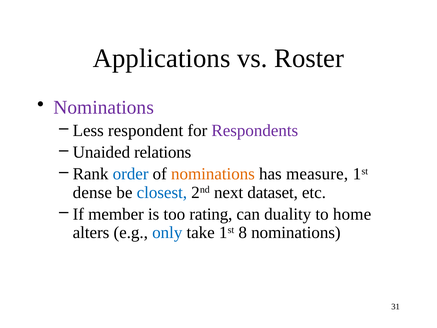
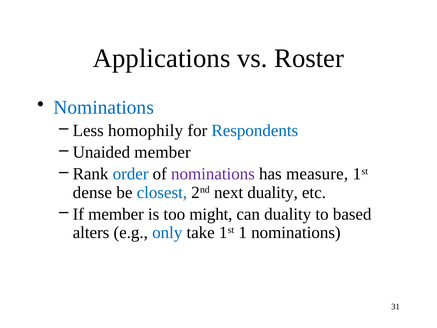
Nominations at (104, 107) colour: purple -> blue
respondent: respondent -> homophily
Respondents colour: purple -> blue
Unaided relations: relations -> member
nominations at (213, 174) colour: orange -> purple
next dataset: dataset -> duality
rating: rating -> might
home: home -> based
8: 8 -> 1
